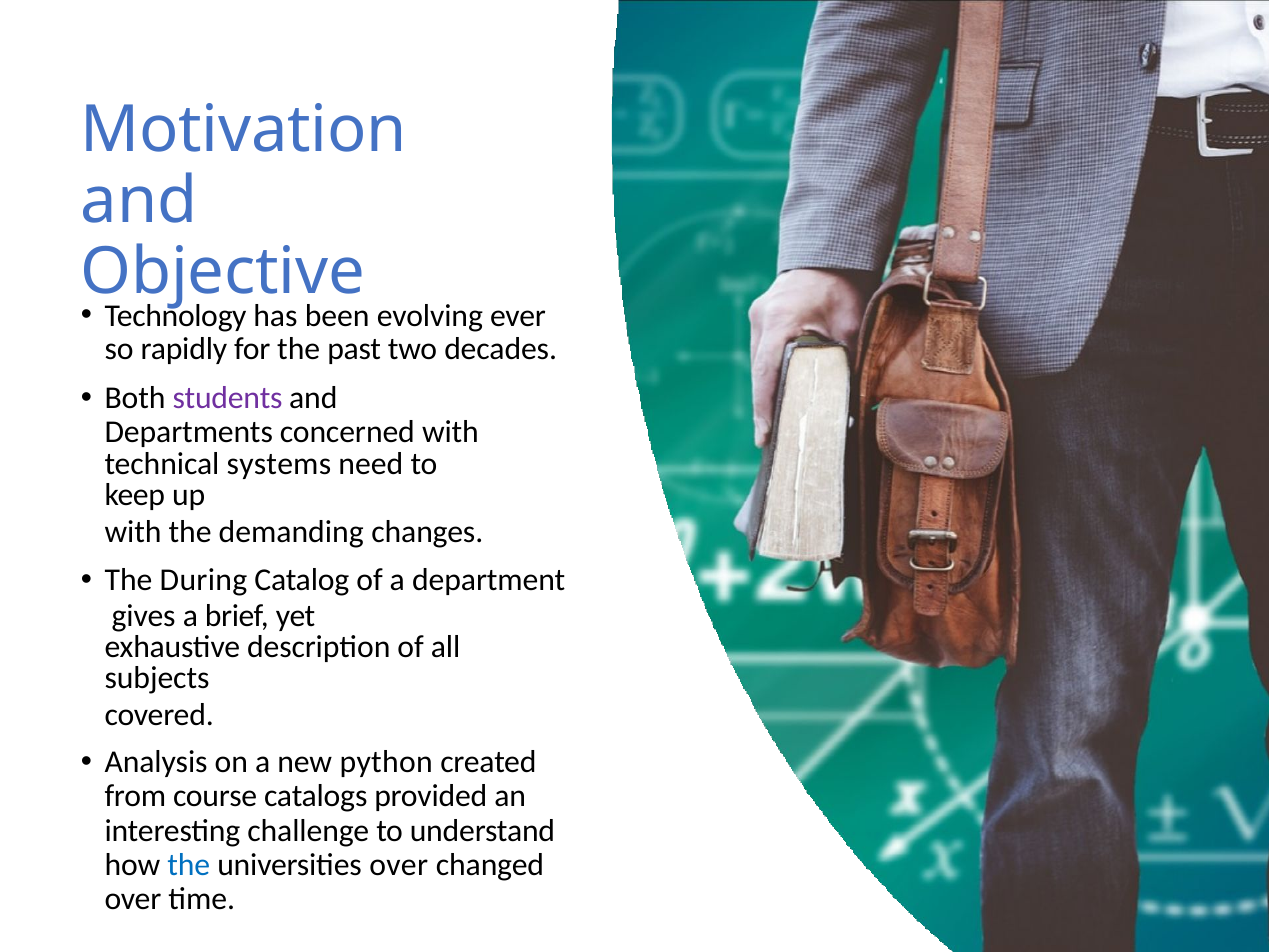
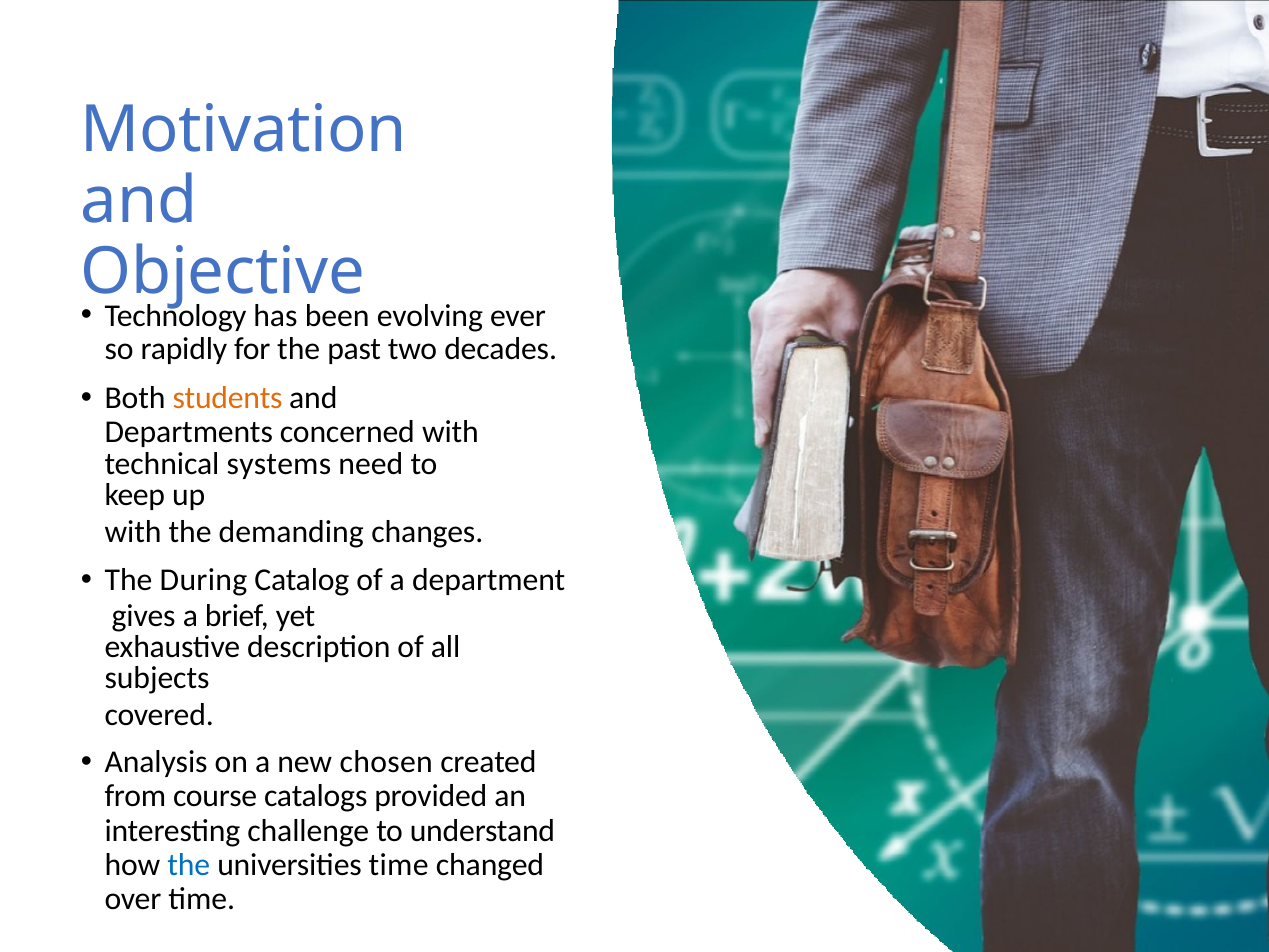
students colour: purple -> orange
python: python -> chosen
universities over: over -> time
